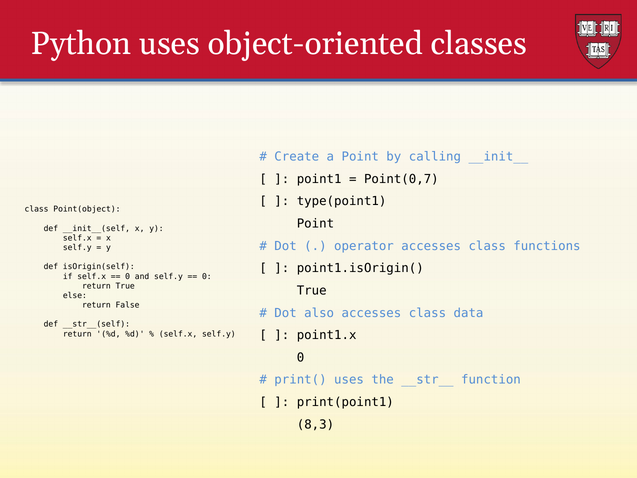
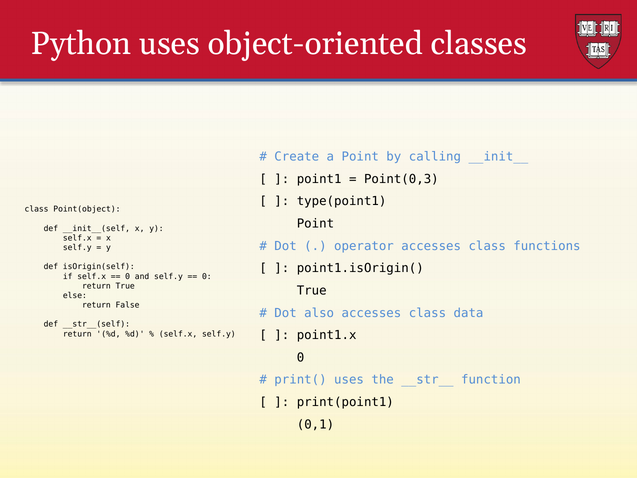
Point(0,7: Point(0,7 -> Point(0,3
8,3: 8,3 -> 0,1
